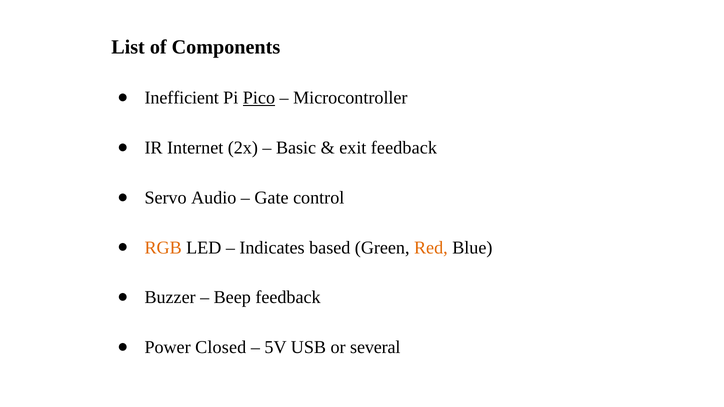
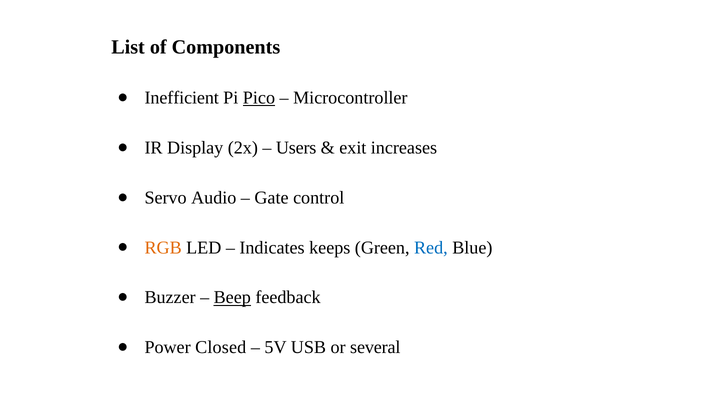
Internet: Internet -> Display
Basic: Basic -> Users
exit feedback: feedback -> increases
based: based -> keeps
Red colour: orange -> blue
Beep underline: none -> present
